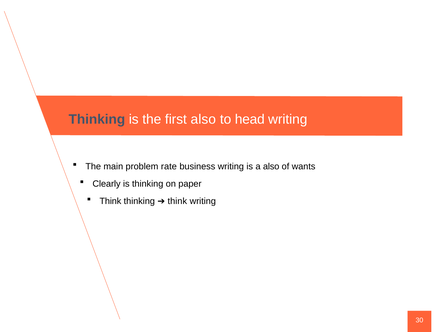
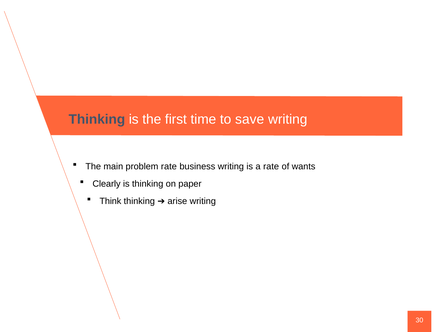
first also: also -> time
head: head -> save
a also: also -> rate
thinking think: think -> arise
